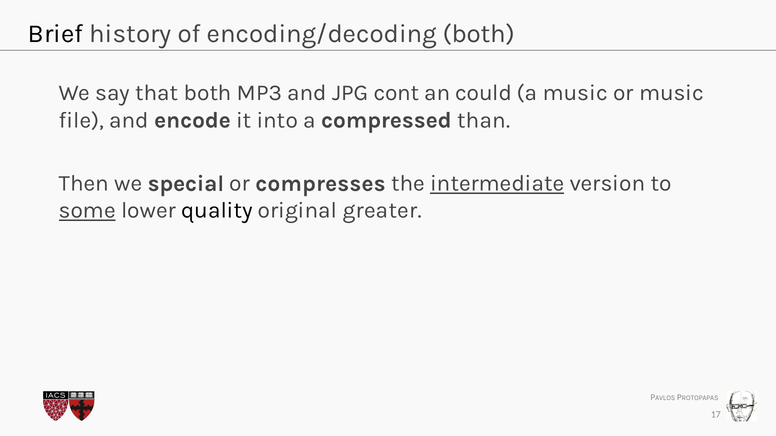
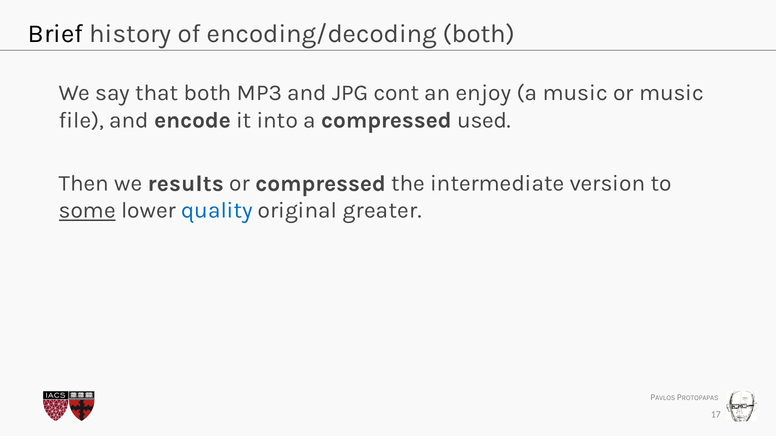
could: could -> enjoy
than: than -> used
special: special -> results
or compresses: compresses -> compressed
intermediate underline: present -> none
quality colour: black -> blue
